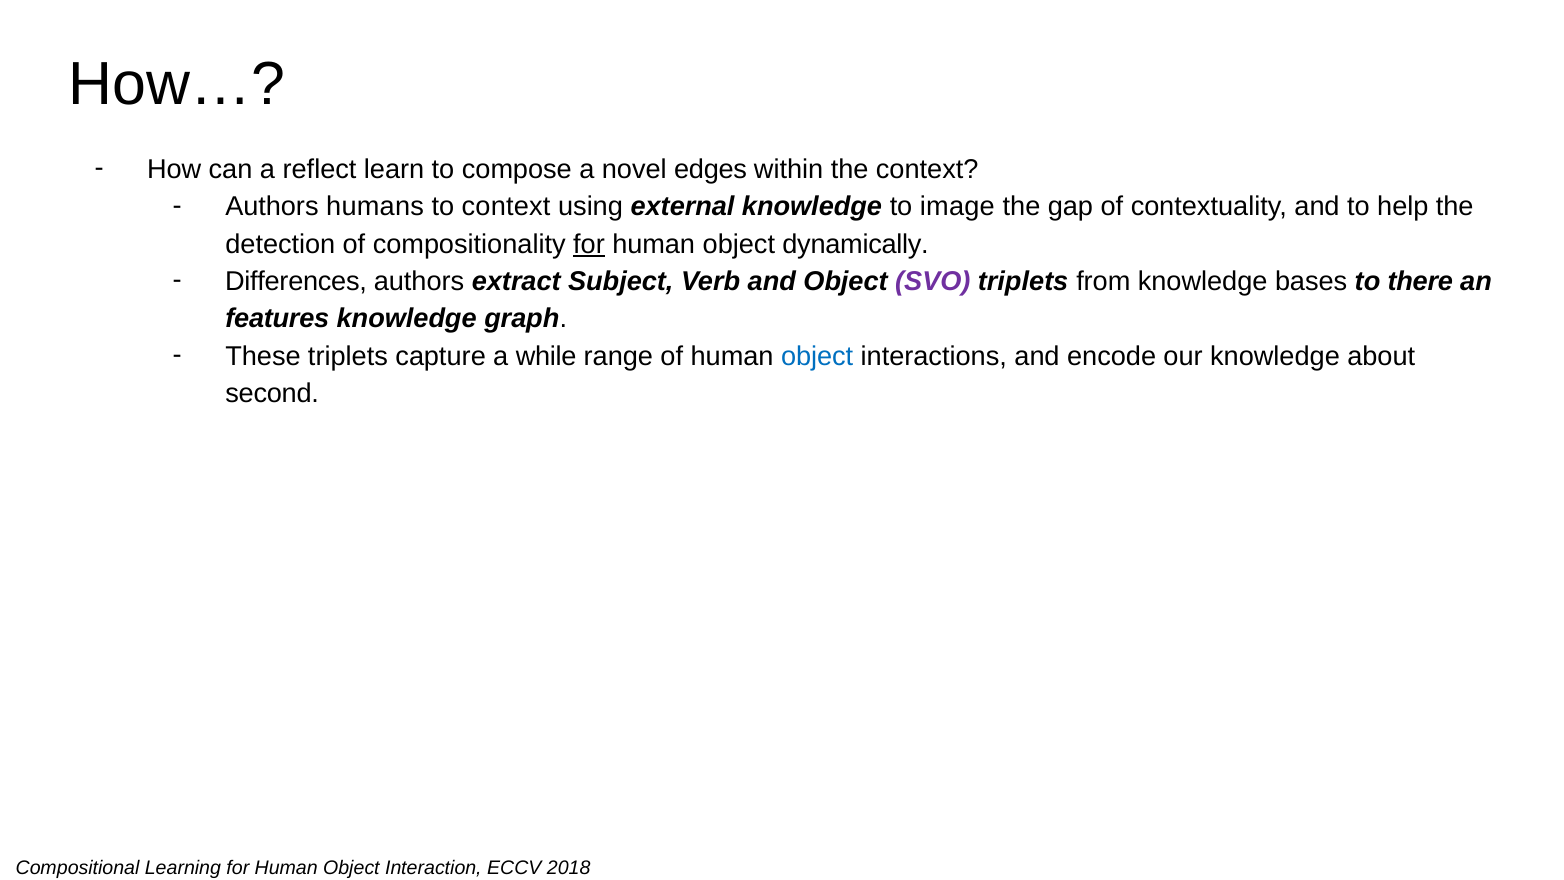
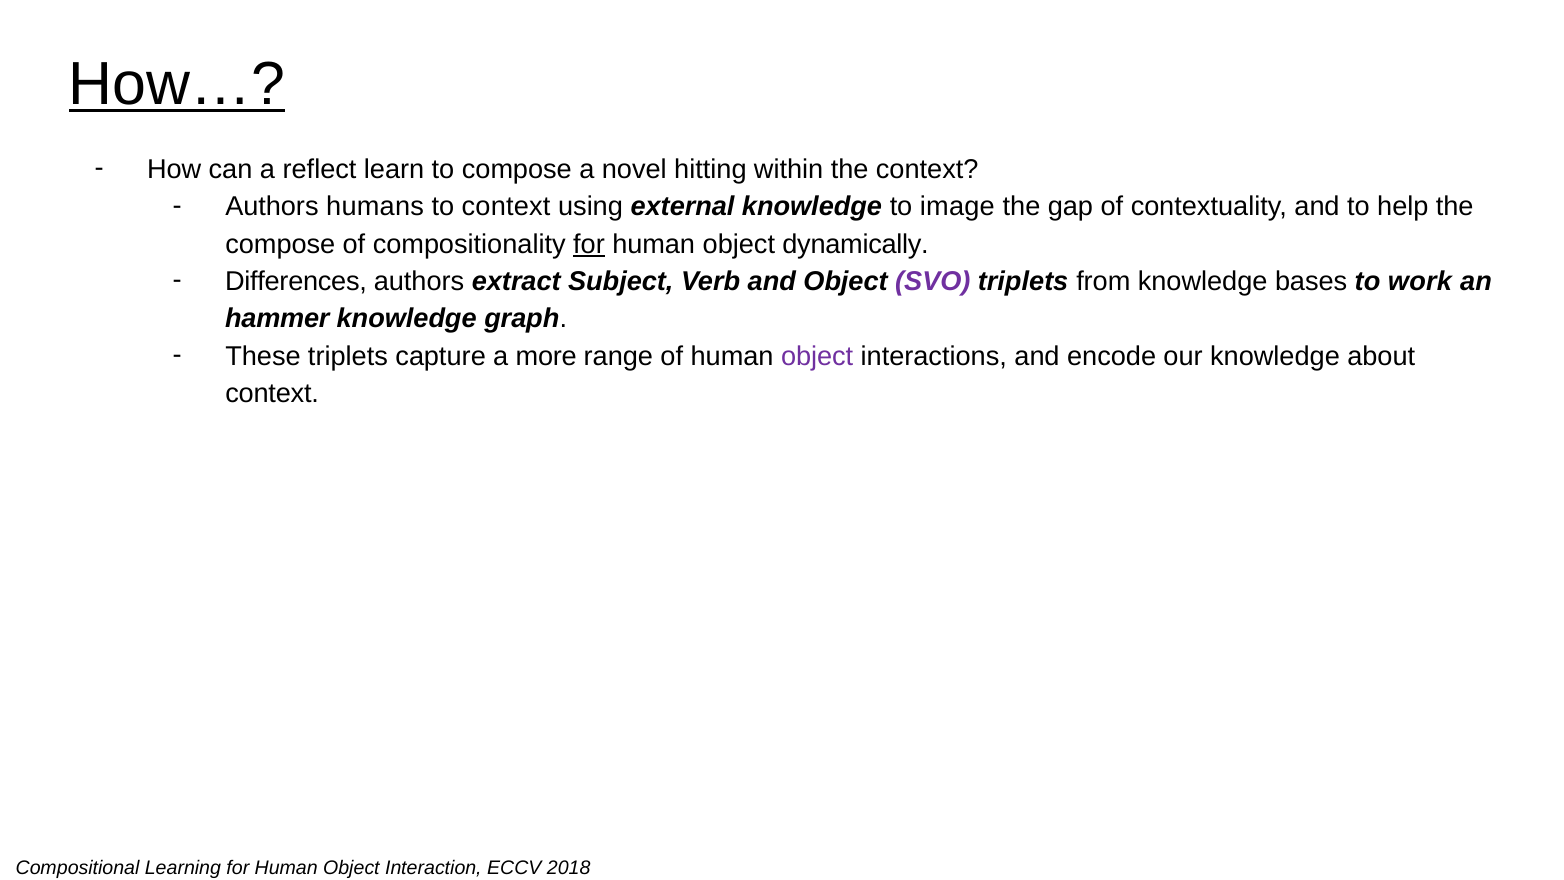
How… underline: none -> present
edges: edges -> hitting
detection at (280, 244): detection -> compose
there: there -> work
features: features -> hammer
while: while -> more
object at (817, 356) colour: blue -> purple
second at (272, 394): second -> context
